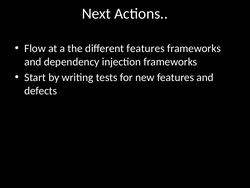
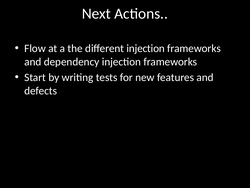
different features: features -> injection
